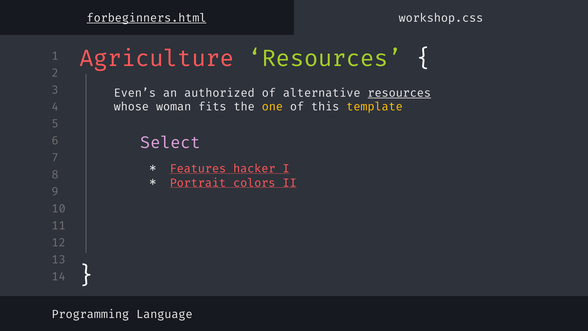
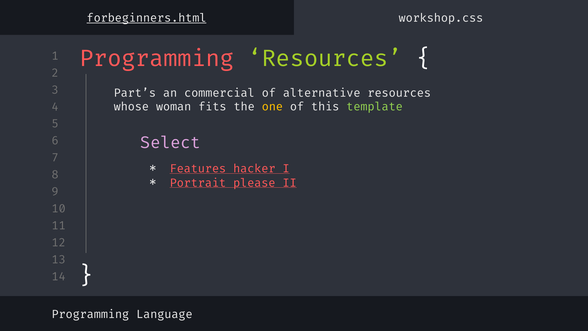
Agriculture at (157, 59): Agriculture -> Programming
Even’s: Even’s -> Part’s
authorized: authorized -> commercial
resources at (399, 93) underline: present -> none
template colour: yellow -> light green
colors: colors -> please
